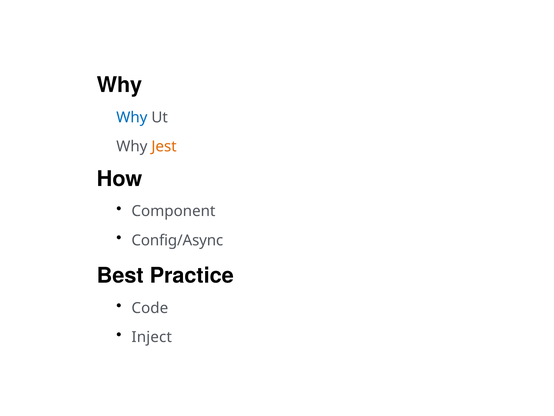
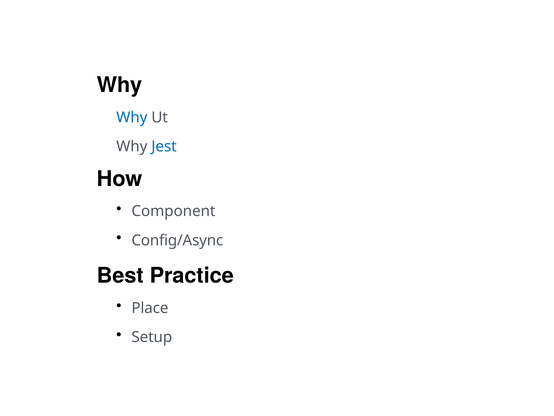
Jest colour: orange -> blue
Code: Code -> Place
Inject: Inject -> Setup
